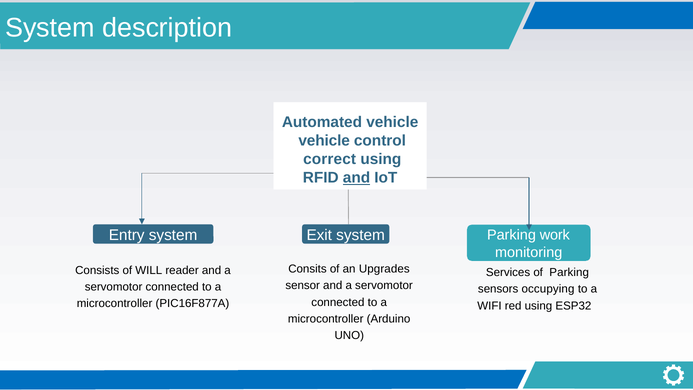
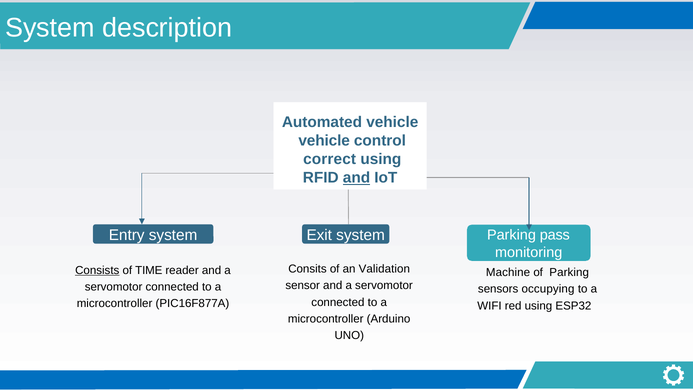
work: work -> pass
Upgrades: Upgrades -> Validation
Consists underline: none -> present
WILL: WILL -> TIME
Services: Services -> Machine
